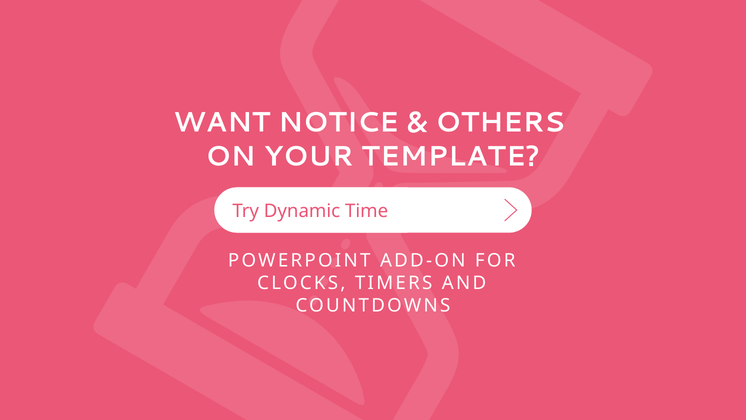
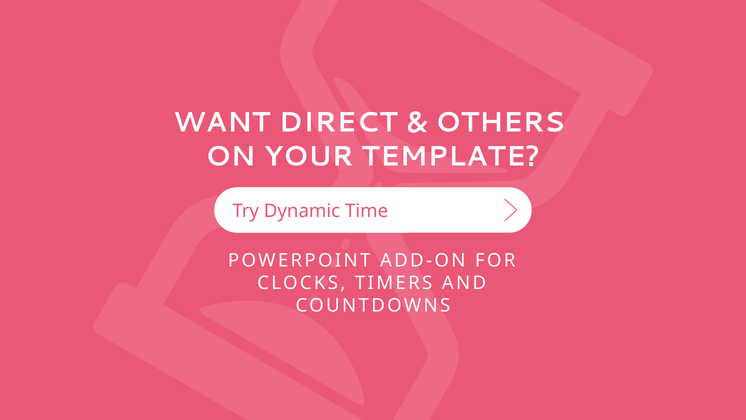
NOTICE: NOTICE -> DIRECT
